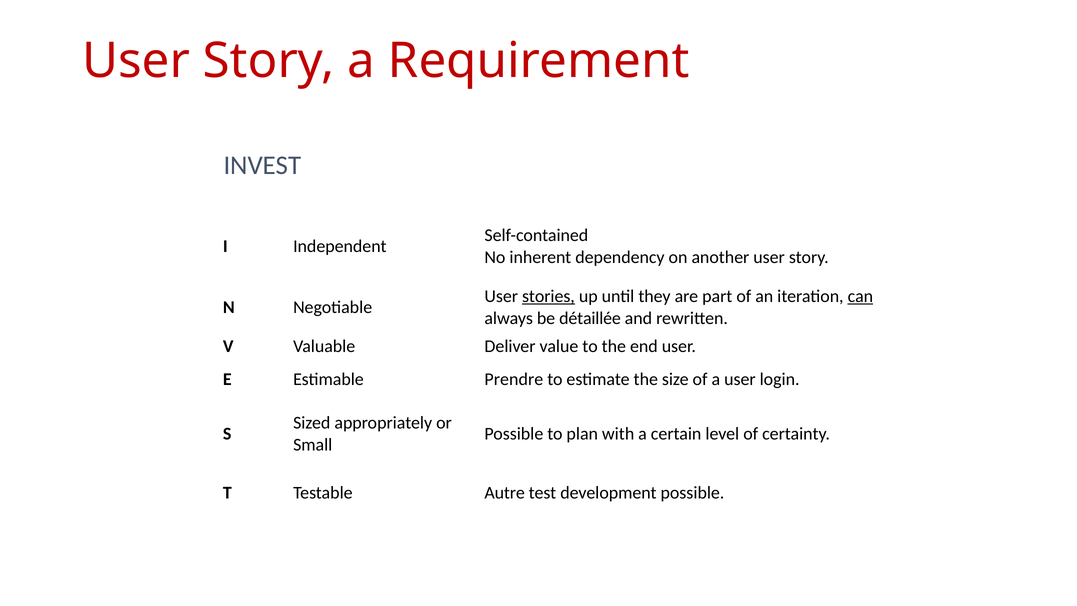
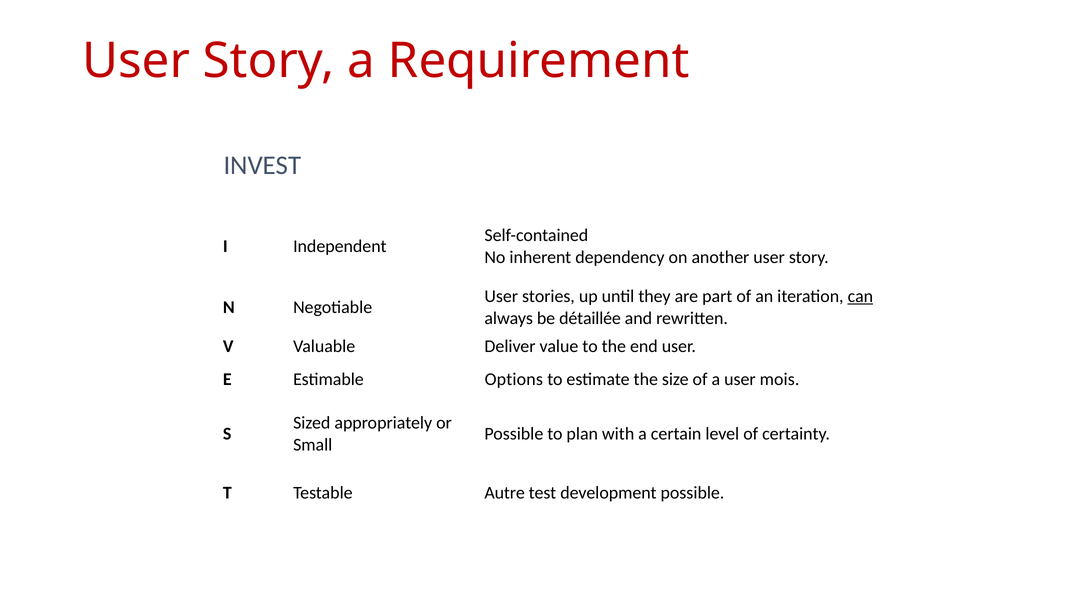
stories underline: present -> none
Prendre: Prendre -> Options
login: login -> mois
